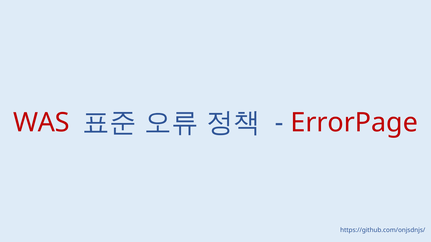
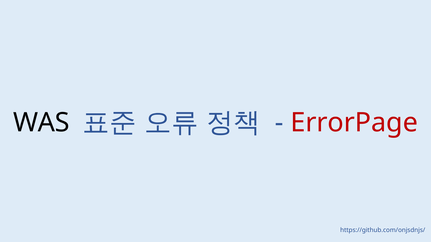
WAS colour: red -> black
